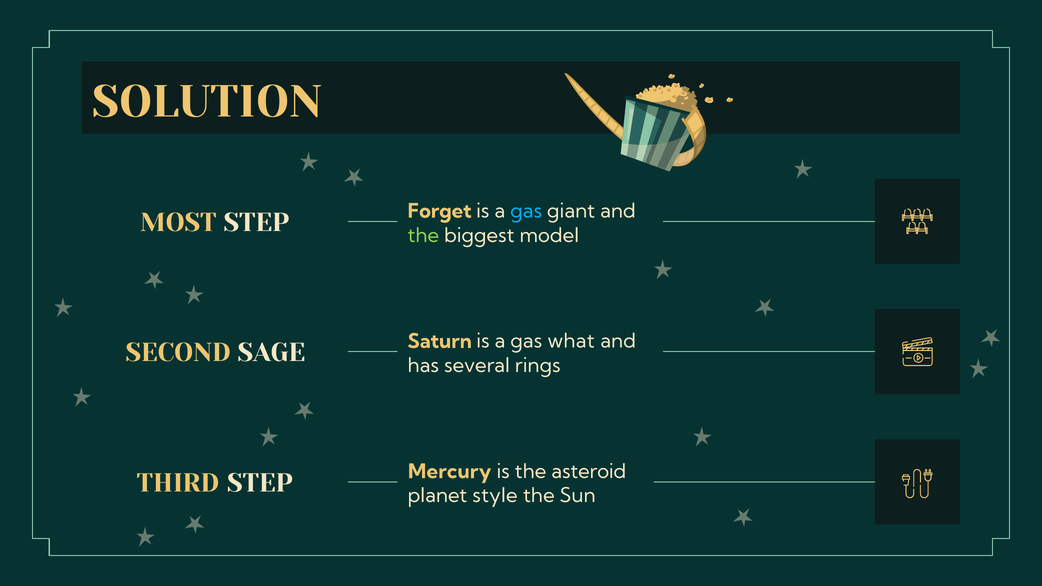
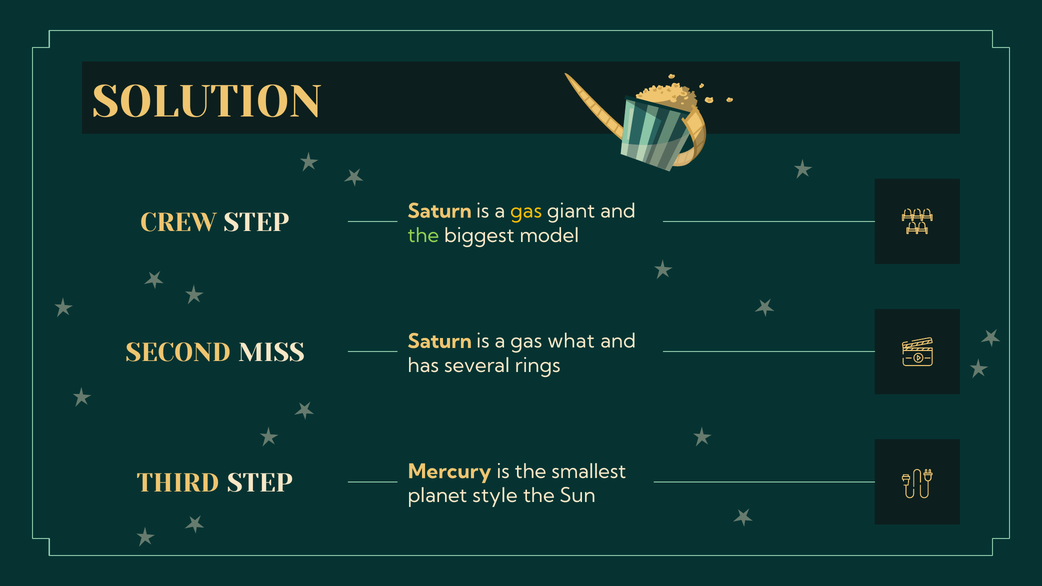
Forget at (440, 211): Forget -> Saturn
gas at (526, 211) colour: light blue -> yellow
MOST: MOST -> CREW
SAGE: SAGE -> MISS
asteroid: asteroid -> smallest
